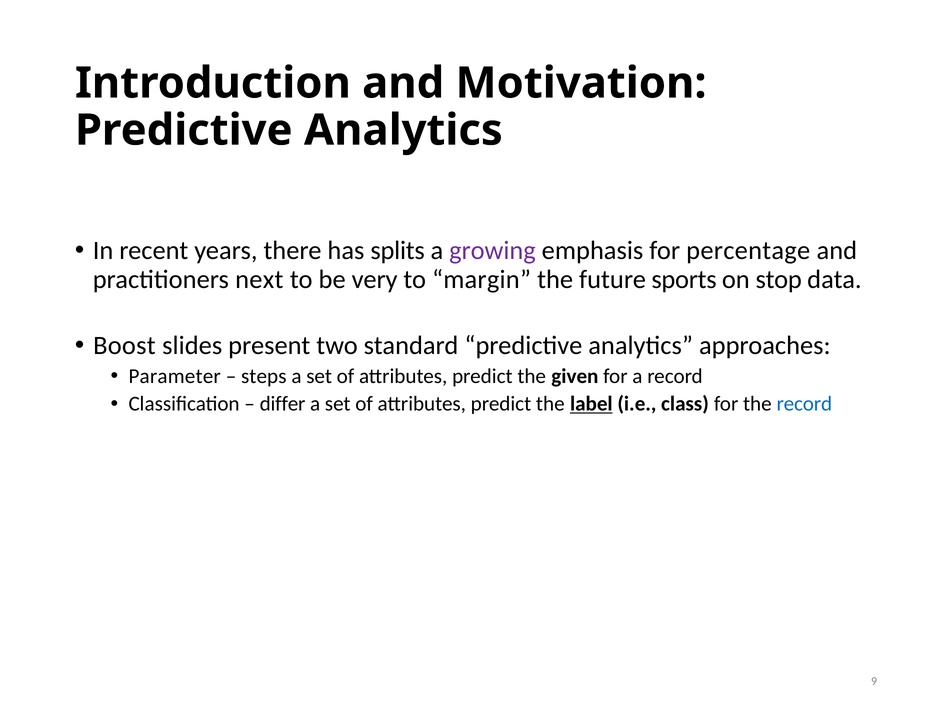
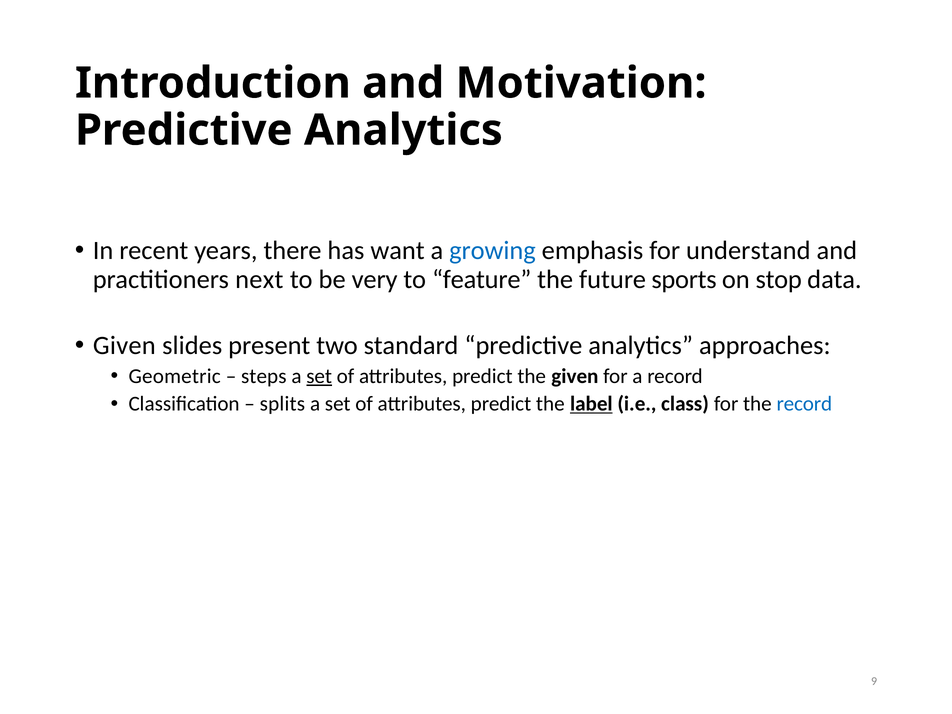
splits: splits -> want
growing colour: purple -> blue
percentage: percentage -> understand
margin: margin -> feature
Boost at (124, 346): Boost -> Given
Parameter: Parameter -> Geometric
set at (319, 376) underline: none -> present
differ: differ -> splits
